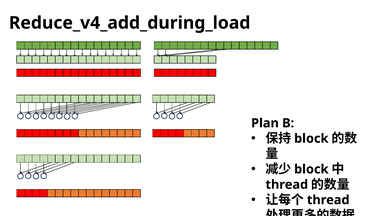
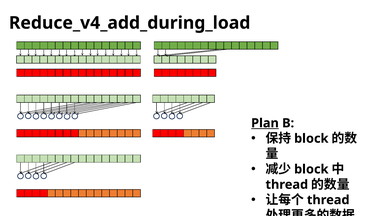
Plan underline: none -> present
